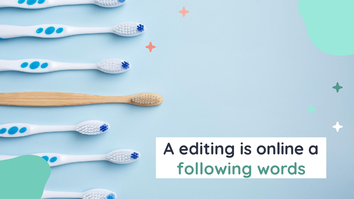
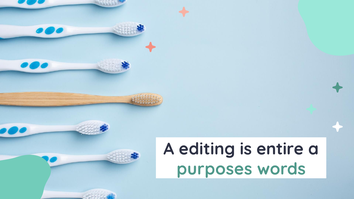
online: online -> entire
following: following -> purposes
